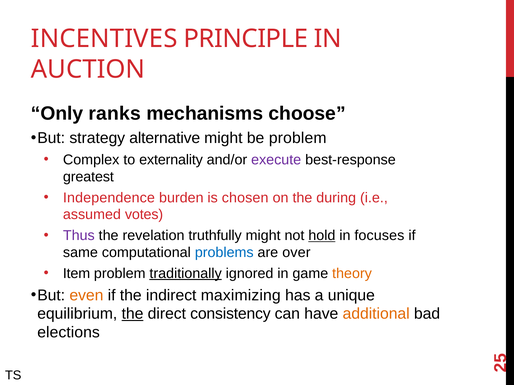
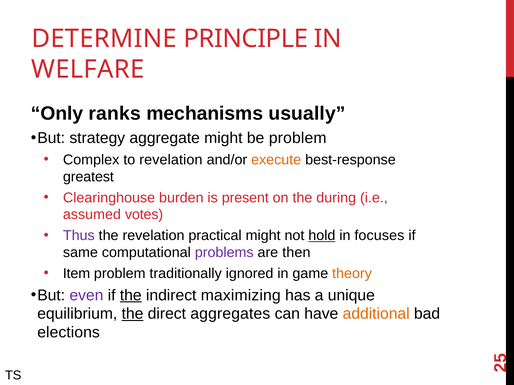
INCENTIVES: INCENTIVES -> DETERMINE
AUCTION: AUCTION -> WELFARE
choose: choose -> usually
alternative: alternative -> aggregate
to externality: externality -> revelation
execute colour: purple -> orange
Independence: Independence -> Clearinghouse
chosen: chosen -> present
truthfully: truthfully -> practical
problems colour: blue -> purple
over: over -> then
traditionally underline: present -> none
even colour: orange -> purple
the at (131, 296) underline: none -> present
consistency: consistency -> aggregates
